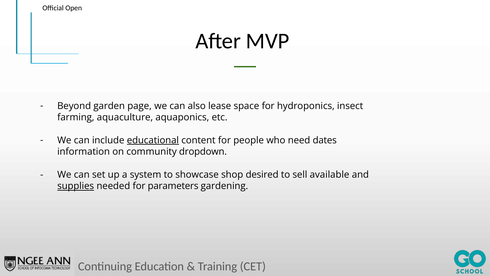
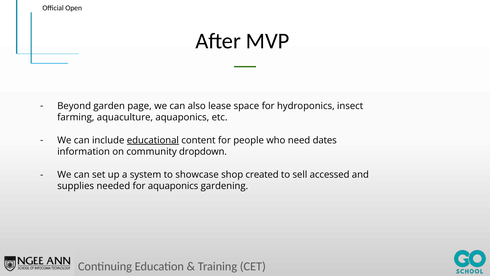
desired: desired -> created
available: available -> accessed
supplies underline: present -> none
for parameters: parameters -> aquaponics
